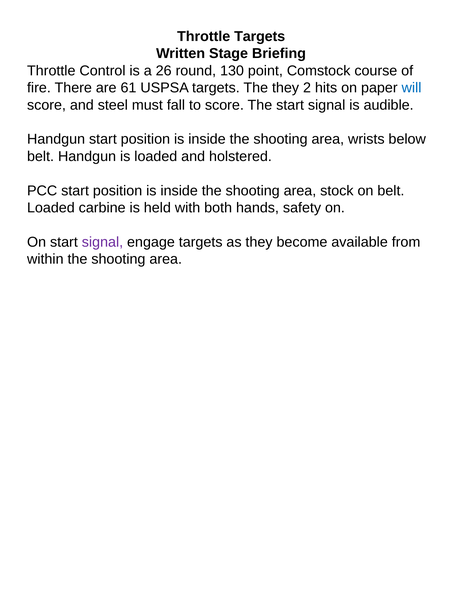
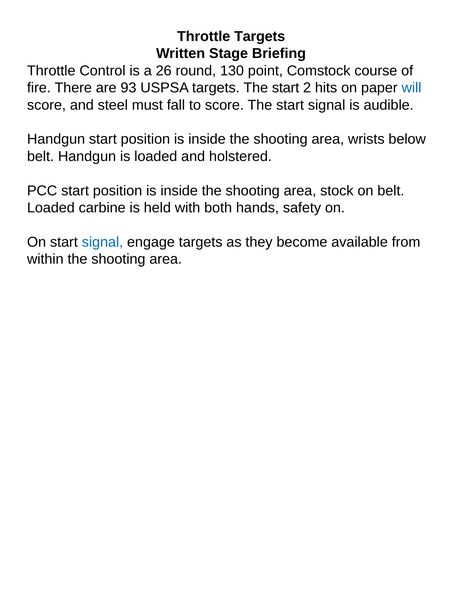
61: 61 -> 93
targets The they: they -> start
signal at (102, 243) colour: purple -> blue
